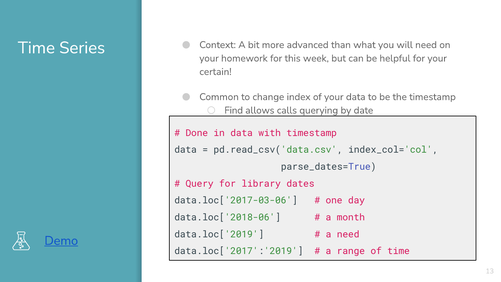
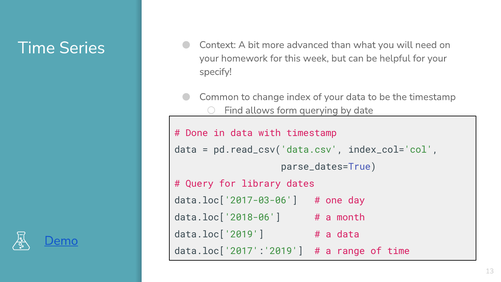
certain: certain -> specify
calls: calls -> form
a need: need -> data
